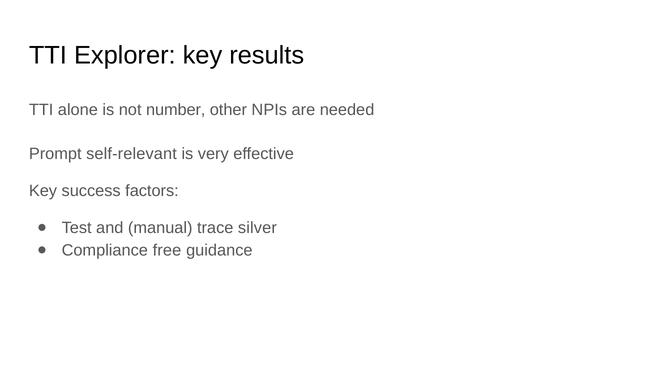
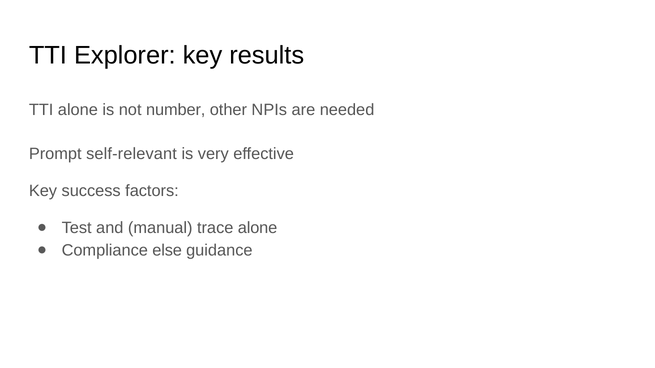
trace silver: silver -> alone
free: free -> else
